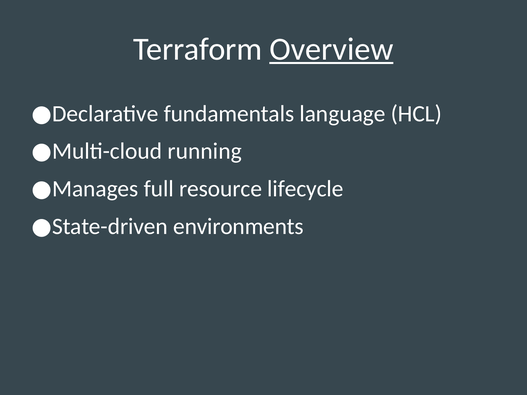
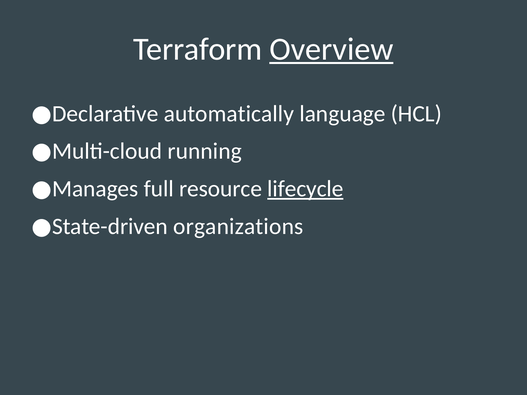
fundamentals: fundamentals -> automatically
lifecycle underline: none -> present
environments: environments -> organizations
